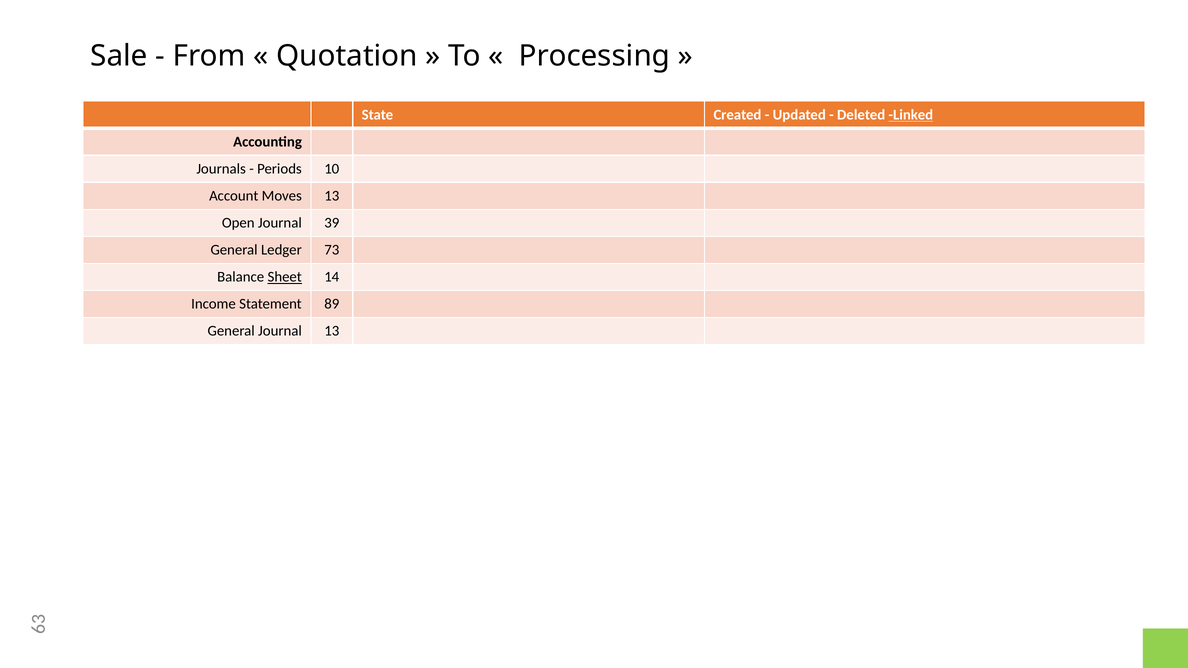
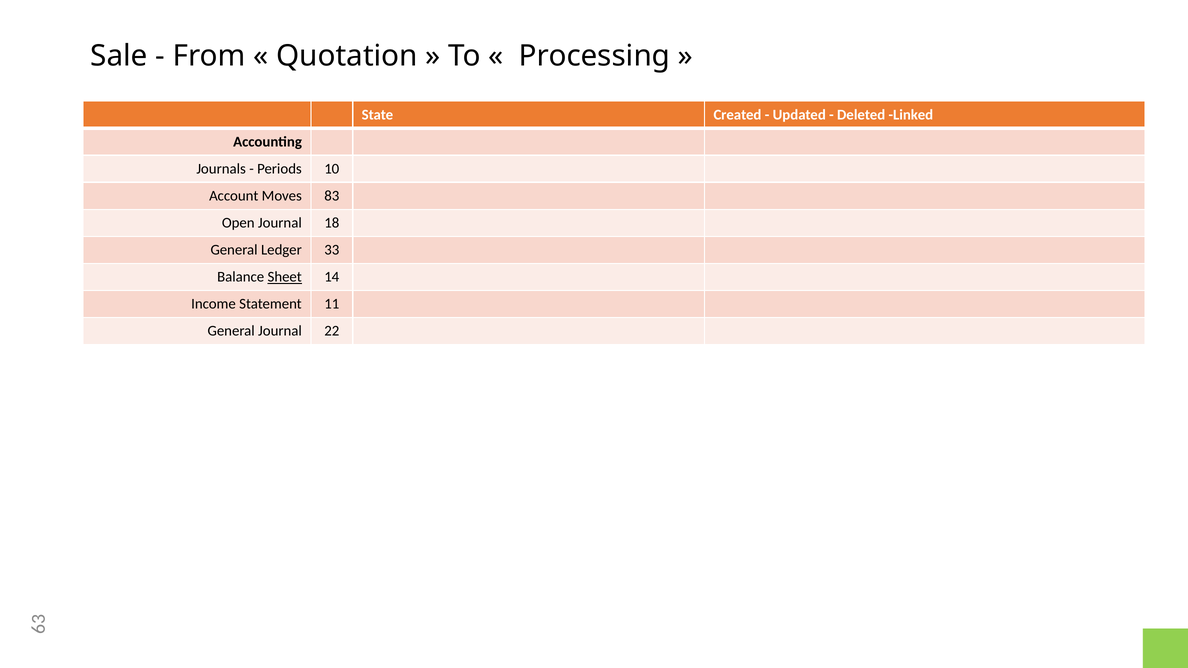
Linked underline: present -> none
Moves 13: 13 -> 83
39: 39 -> 18
73: 73 -> 33
89: 89 -> 11
Journal 13: 13 -> 22
